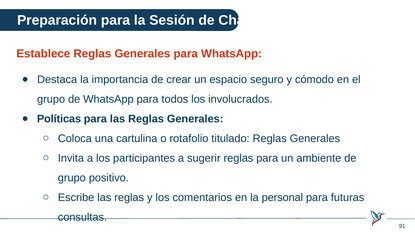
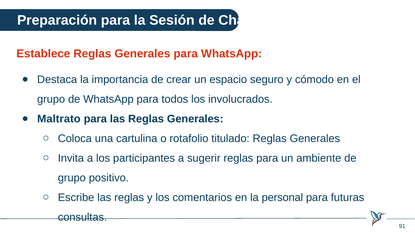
Políticas: Políticas -> Maltrato
